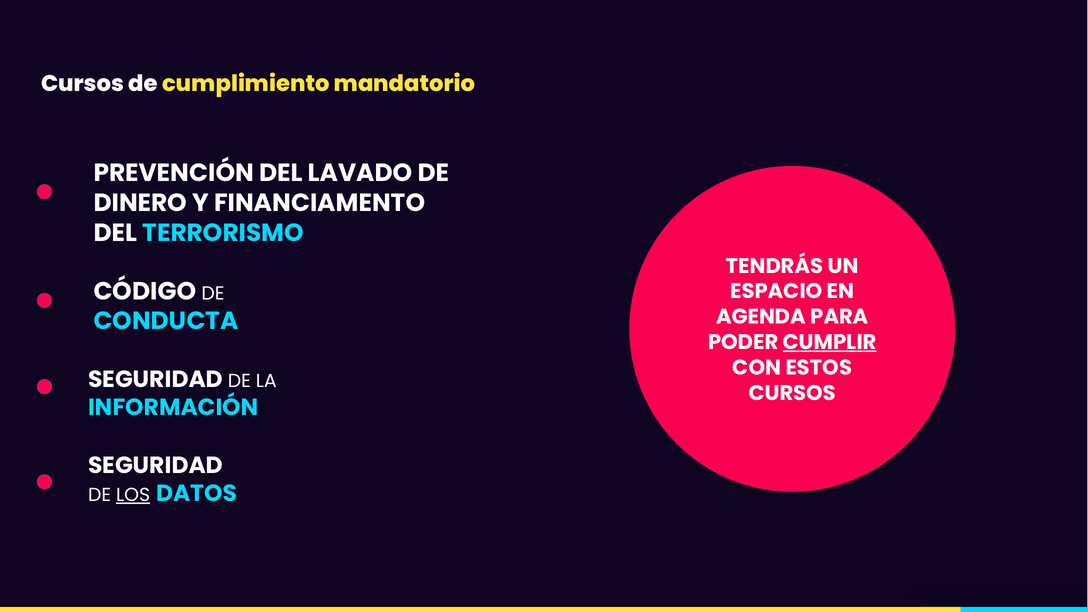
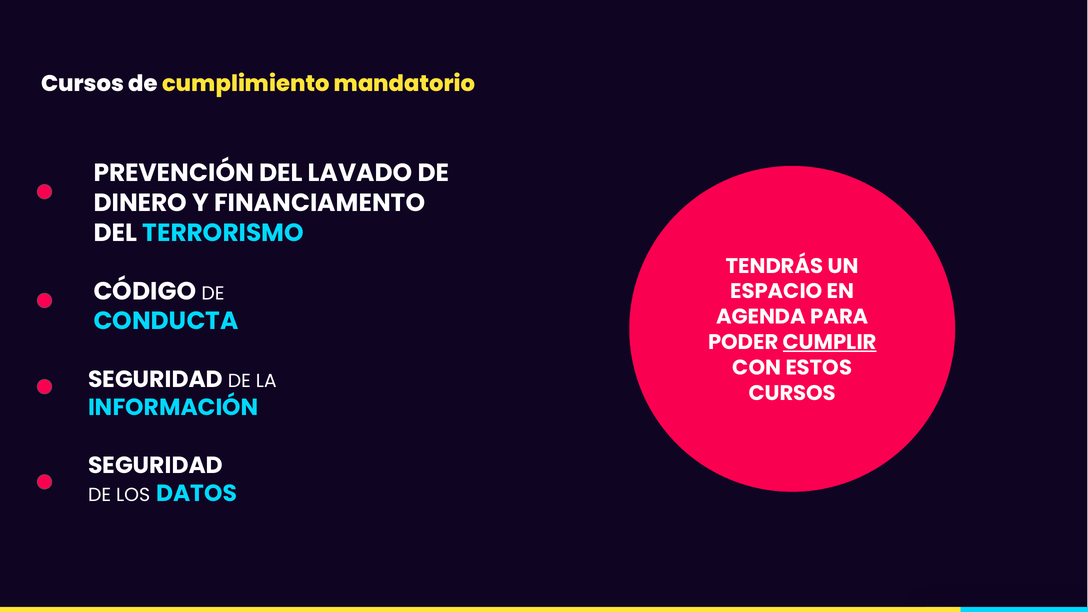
LOS underline: present -> none
